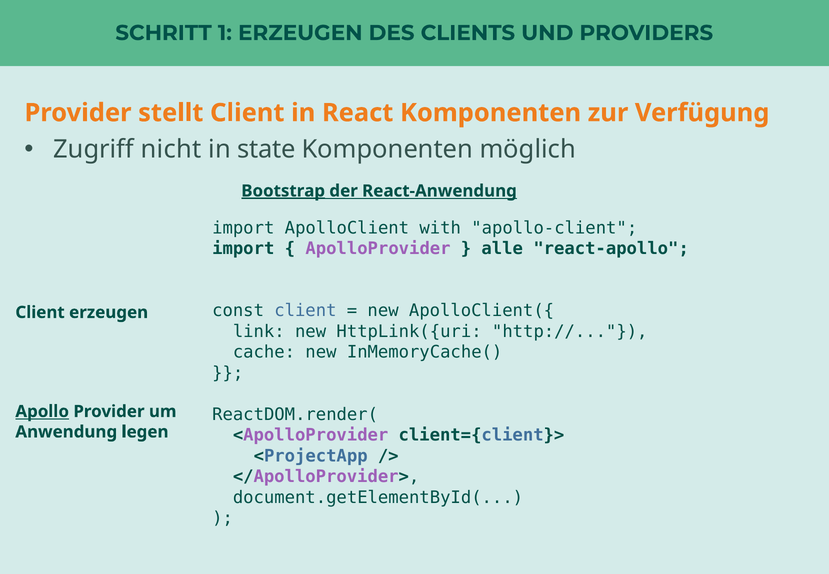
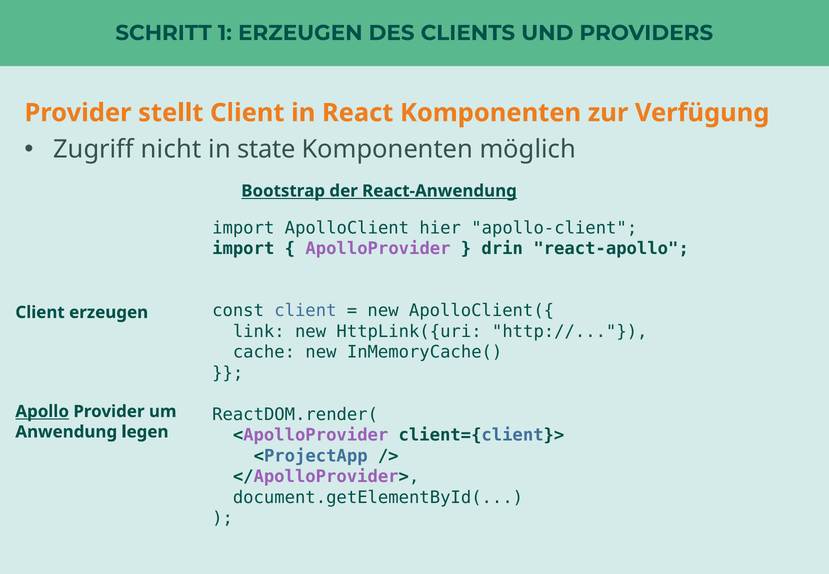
Bootstrap underline: present -> none
with: with -> hier
alle: alle -> drin
